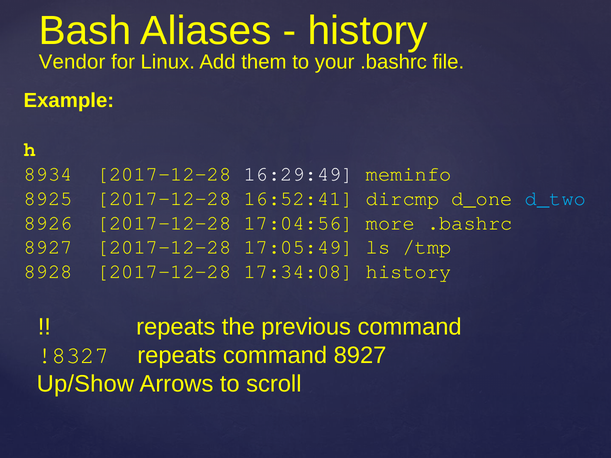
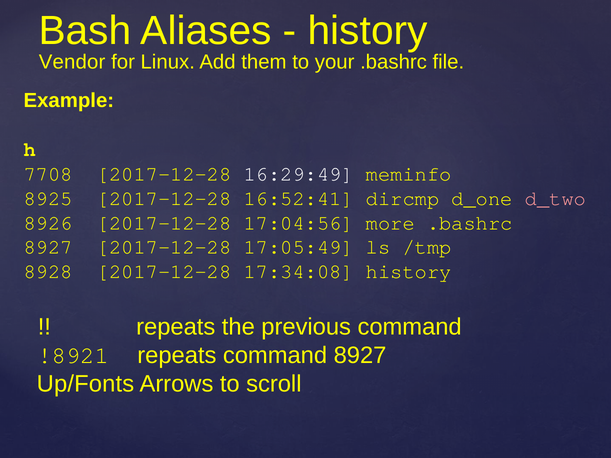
8934: 8934 -> 7708
d_two colour: light blue -> pink
!8327: !8327 -> !8921
Up/Show: Up/Show -> Up/Fonts
